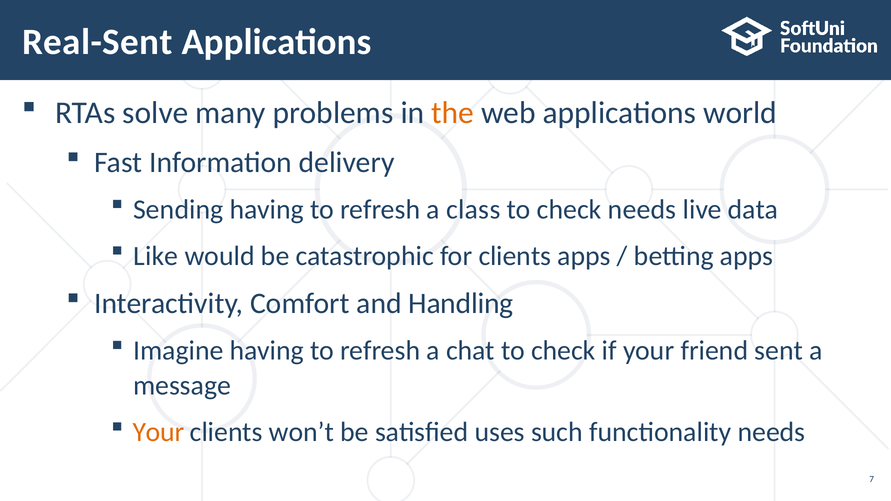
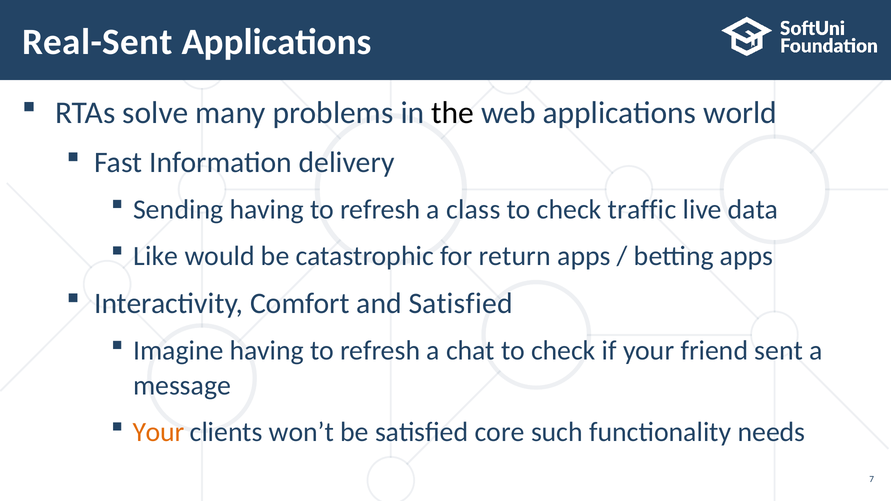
the colour: orange -> black
check needs: needs -> traffic
for clients: clients -> return
and Handling: Handling -> Satisfied
uses: uses -> core
